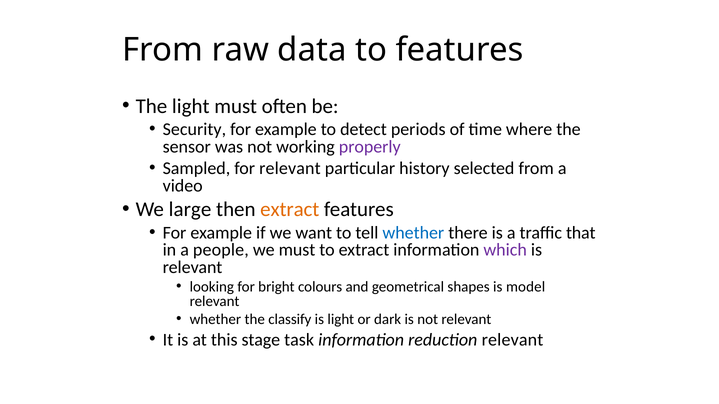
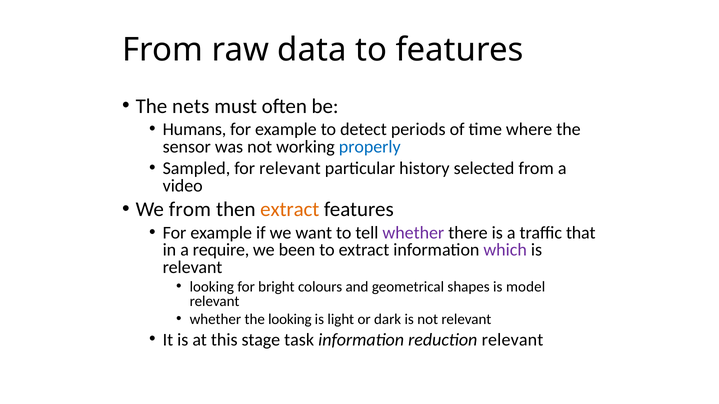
The light: light -> nets
Security: Security -> Humans
properly colour: purple -> blue
We large: large -> from
whether at (413, 233) colour: blue -> purple
people: people -> require
we must: must -> been
the classify: classify -> looking
